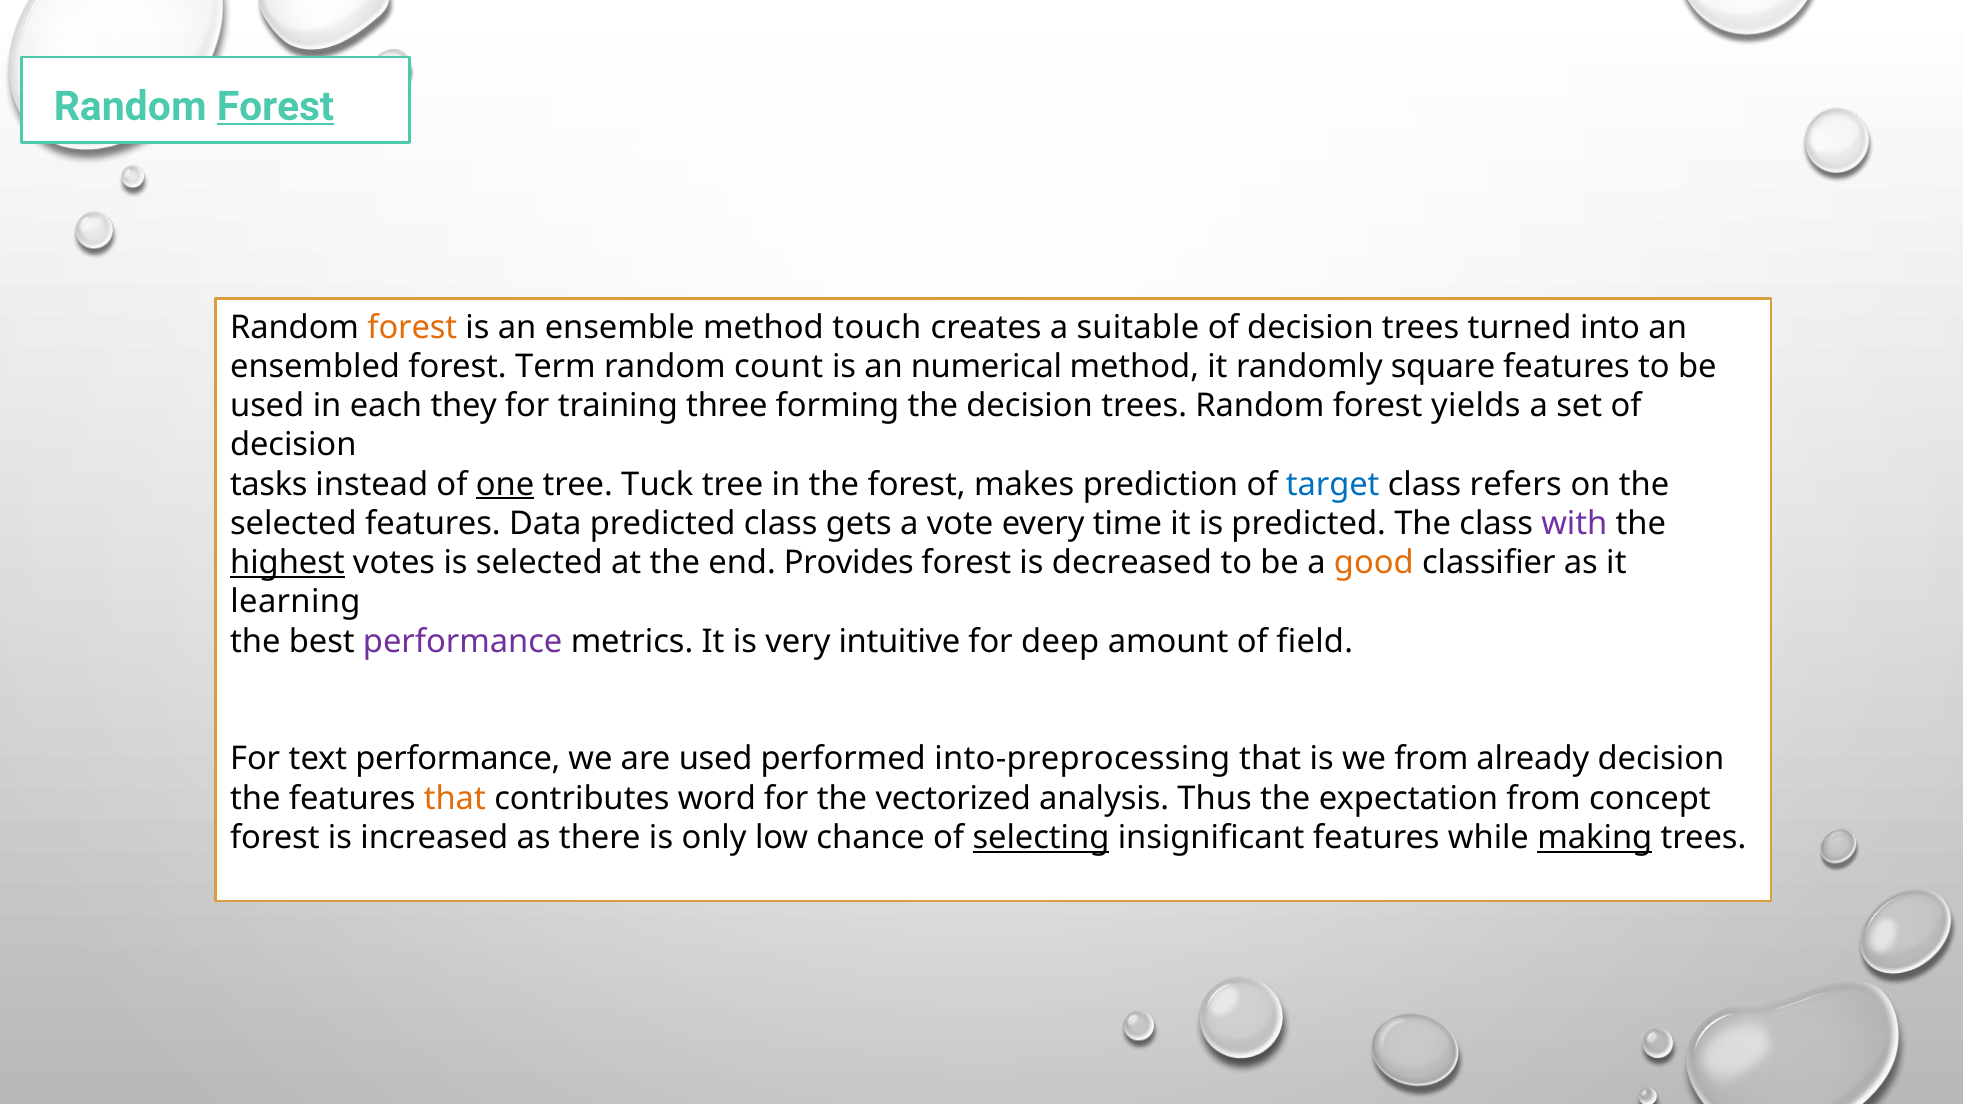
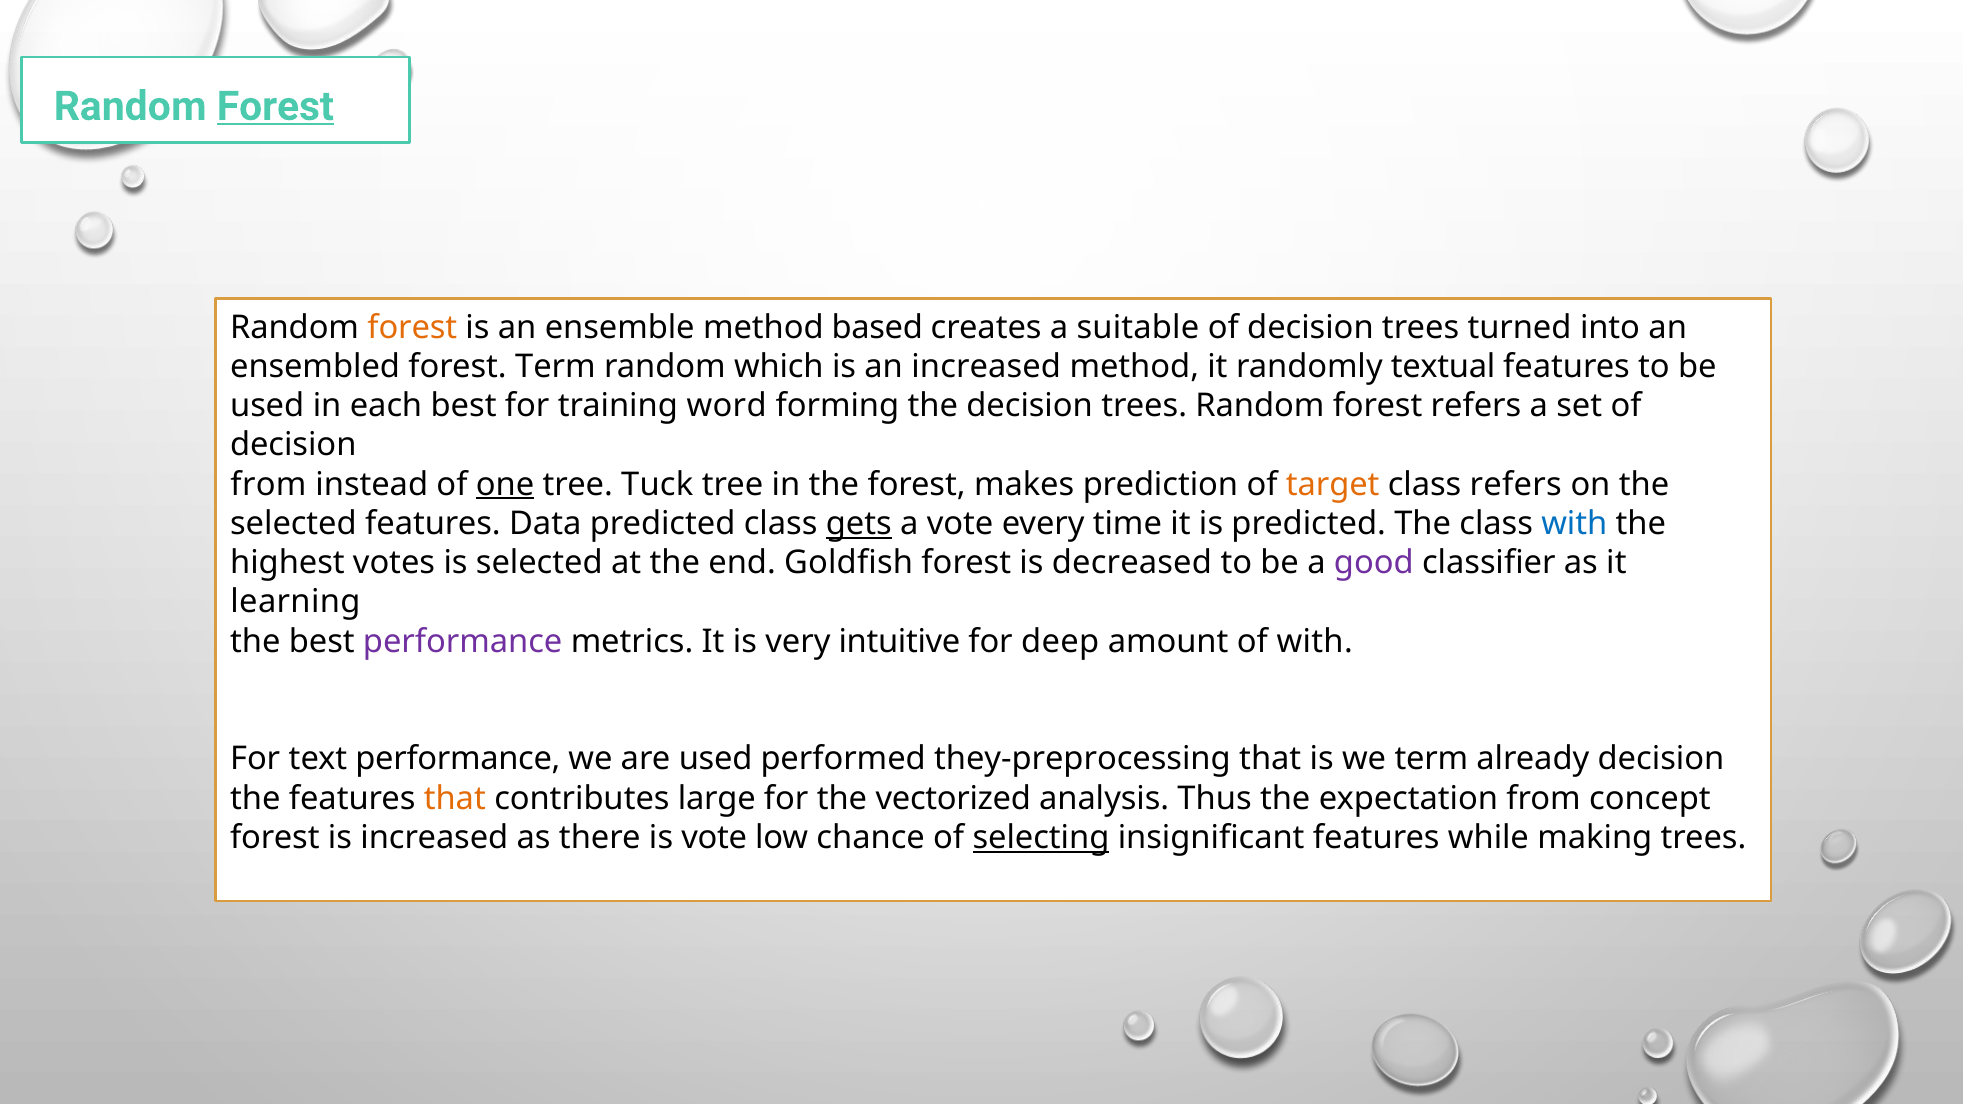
touch: touch -> based
count: count -> which
an numerical: numerical -> increased
square: square -> textual
each they: they -> best
three: three -> word
forest yields: yields -> refers
tasks at (269, 484): tasks -> from
target colour: blue -> orange
gets underline: none -> present
with at (1574, 524) colour: purple -> blue
highest underline: present -> none
Provides: Provides -> Goldfish
good colour: orange -> purple
of field: field -> with
into-preprocessing: into-preprocessing -> they-preprocessing
we from: from -> term
word: word -> large
is only: only -> vote
making underline: present -> none
